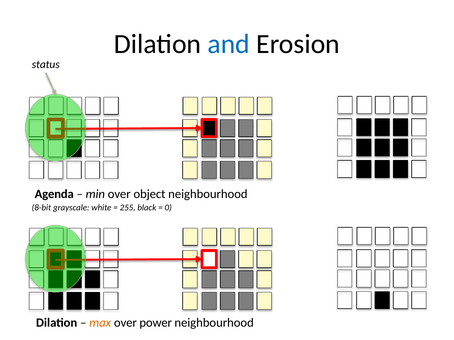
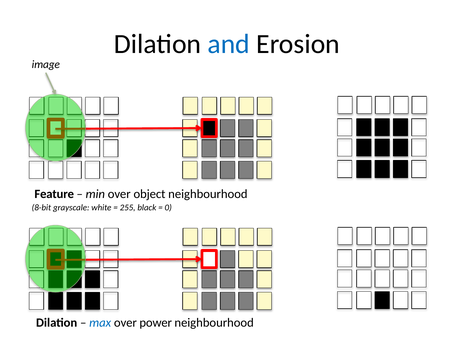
status: status -> image
Agenda: Agenda -> Feature
max colour: orange -> blue
